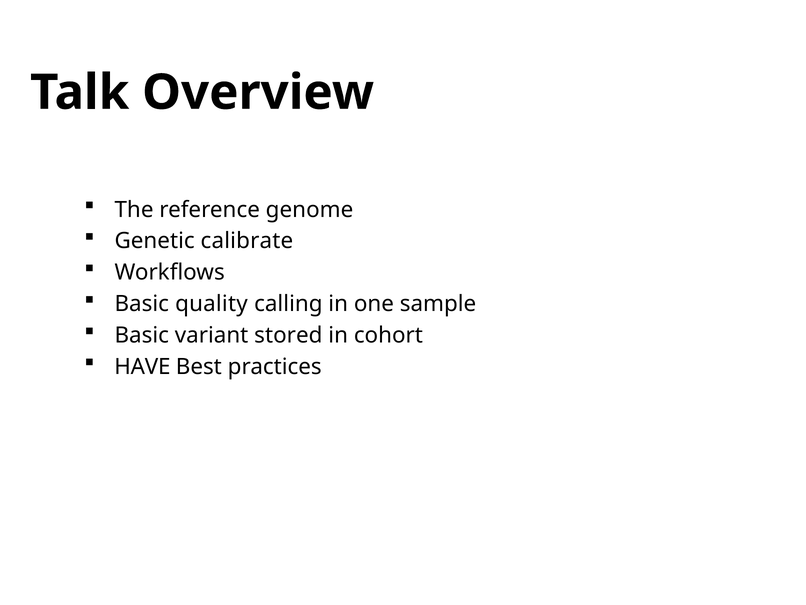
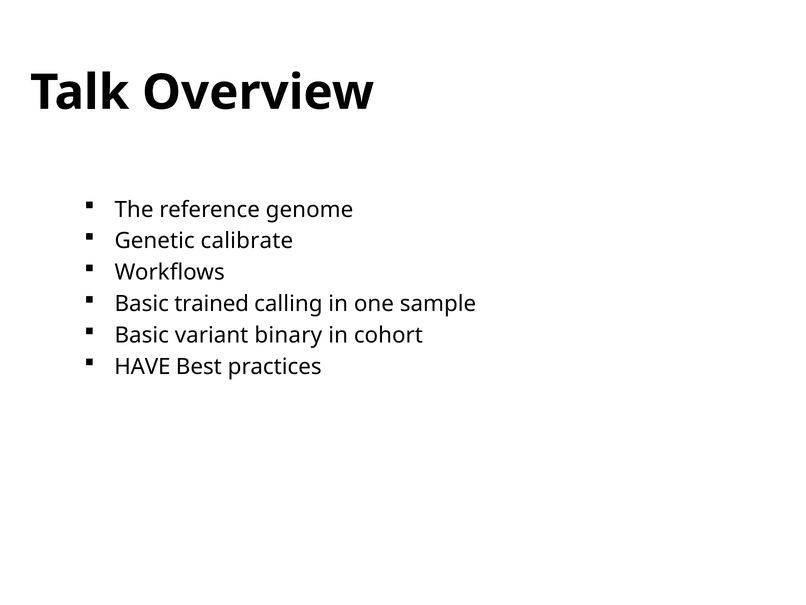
quality: quality -> trained
stored: stored -> binary
